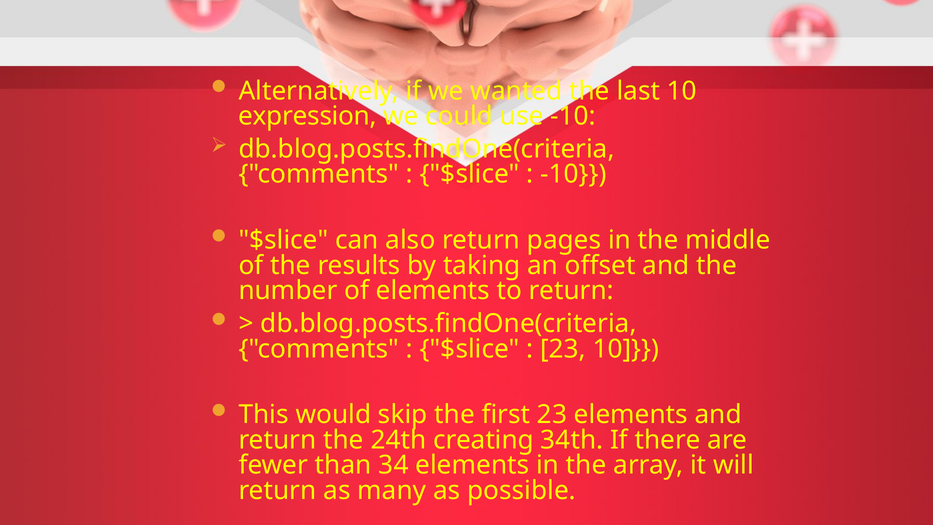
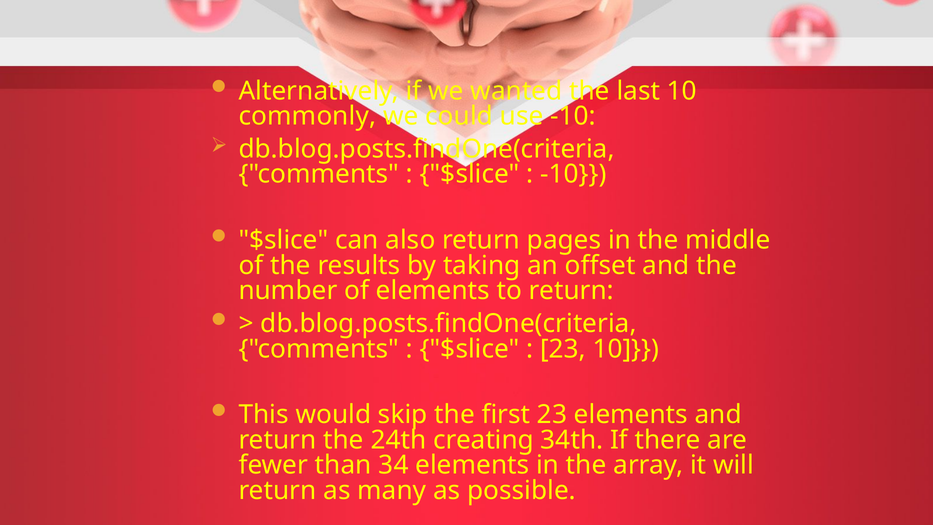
expression: expression -> commonly
